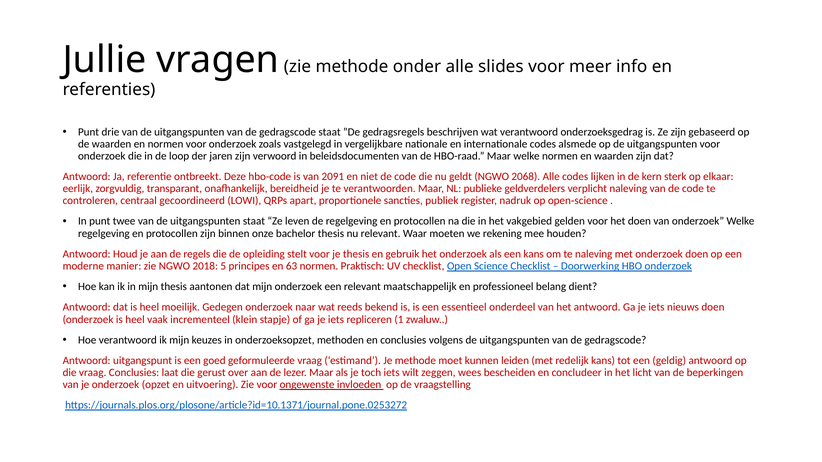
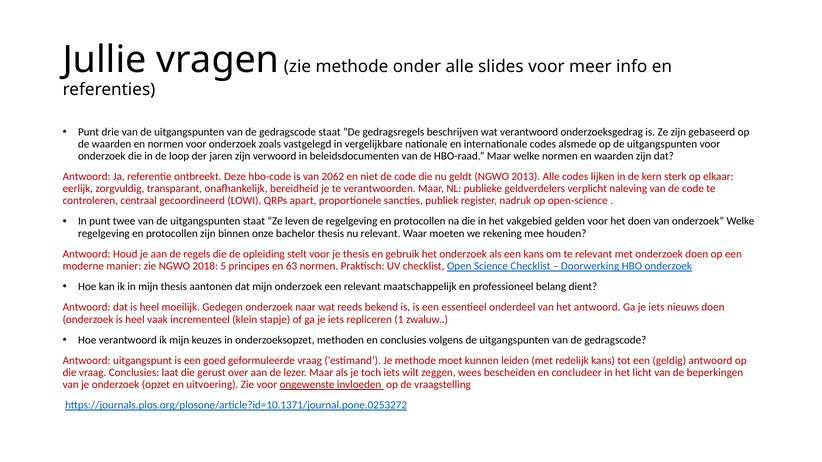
2091: 2091 -> 2062
2068: 2068 -> 2013
te naleving: naleving -> relevant
